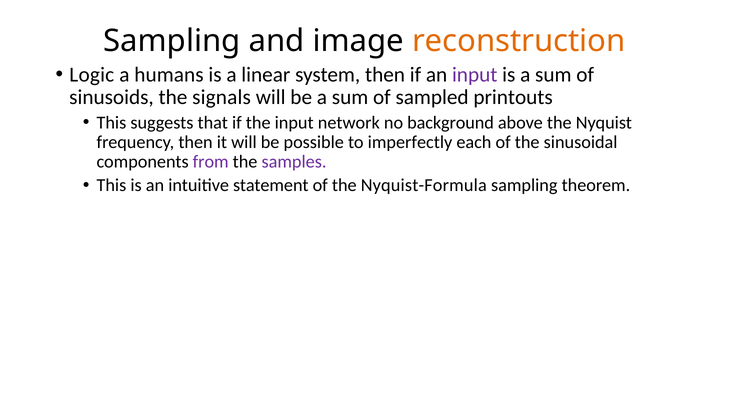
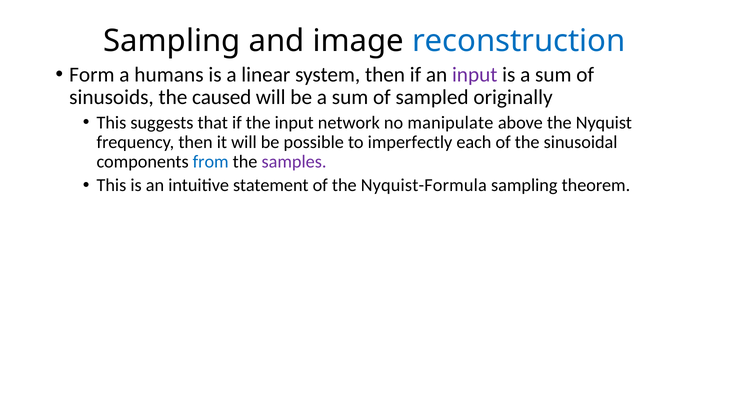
reconstruction colour: orange -> blue
Logic: Logic -> Form
signals: signals -> caused
printouts: printouts -> originally
background: background -> manipulate
from colour: purple -> blue
